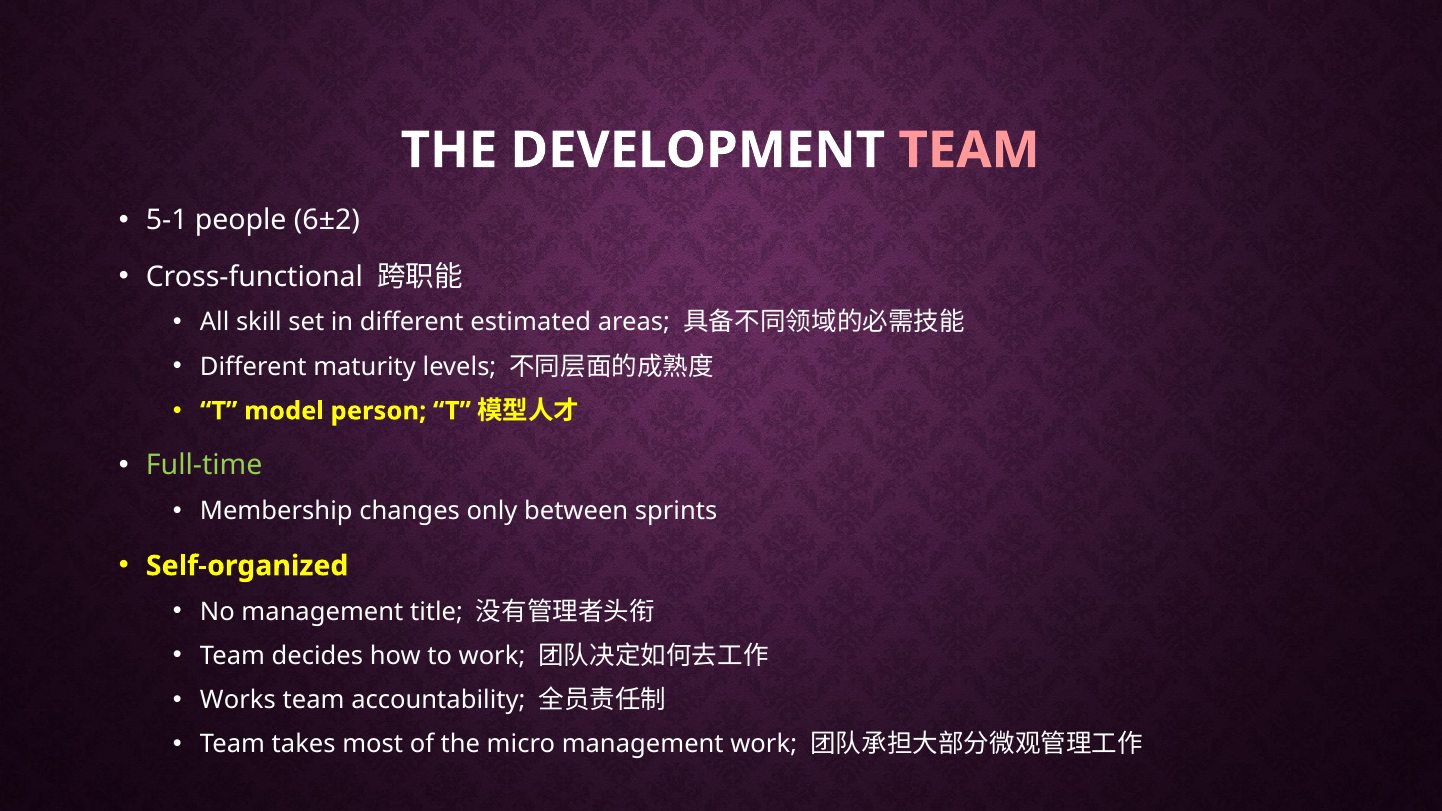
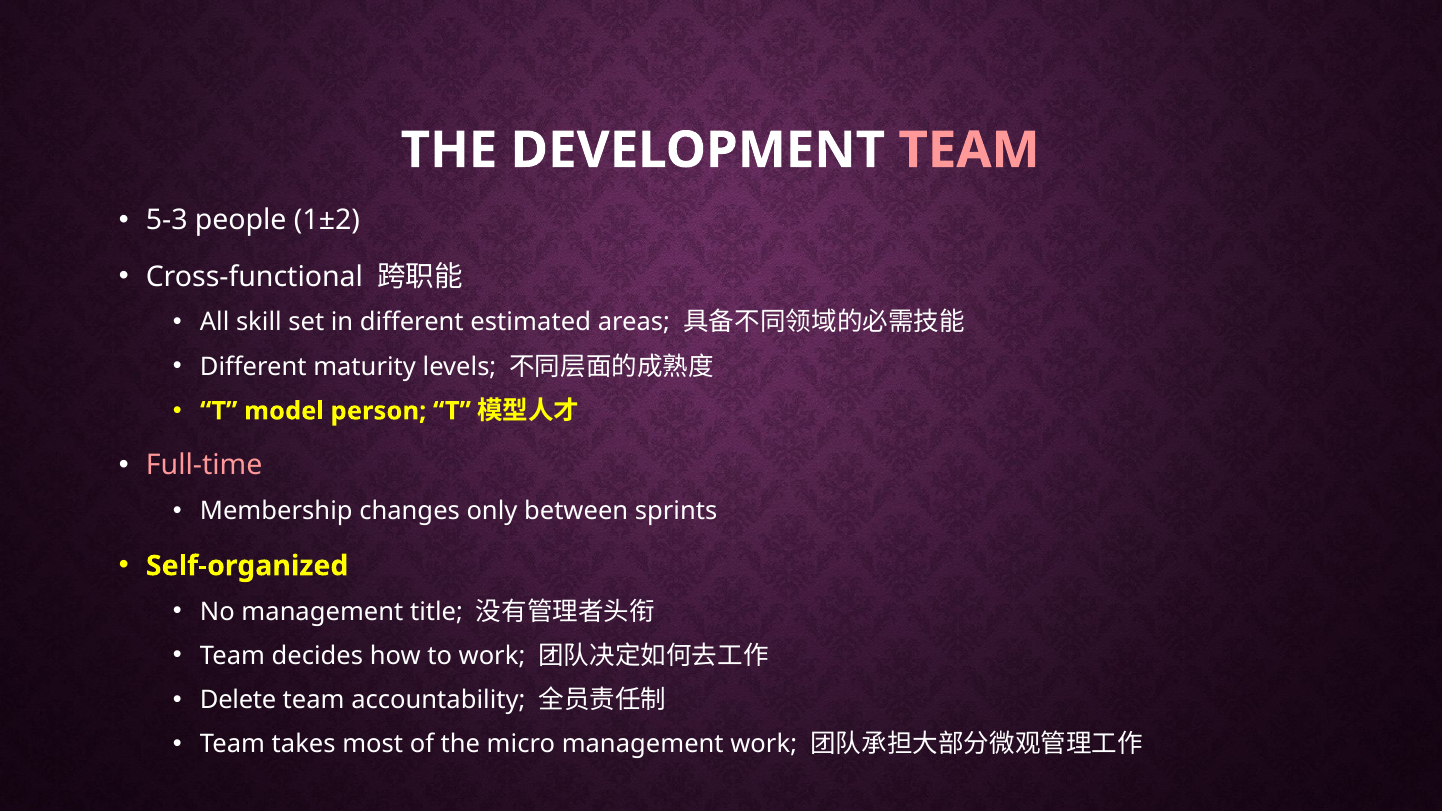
5-1: 5-1 -> 5-3
6±2: 6±2 -> 1±2
Full-time colour: light green -> pink
Works: Works -> Delete
